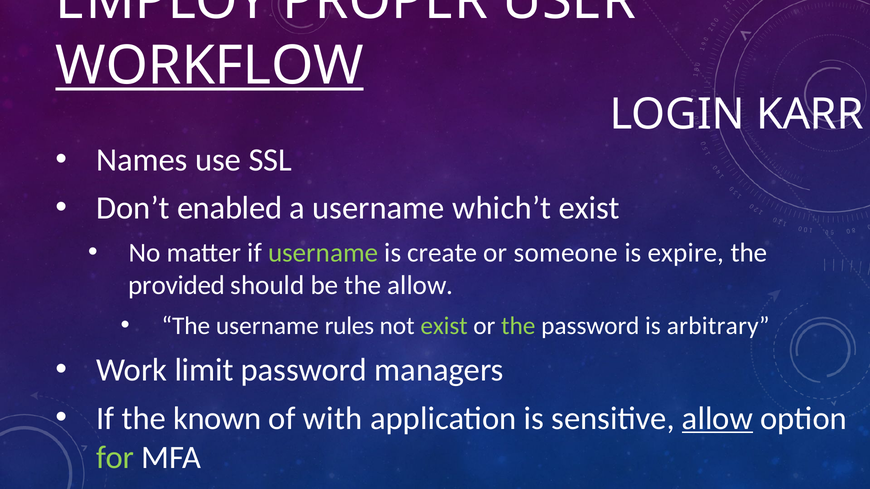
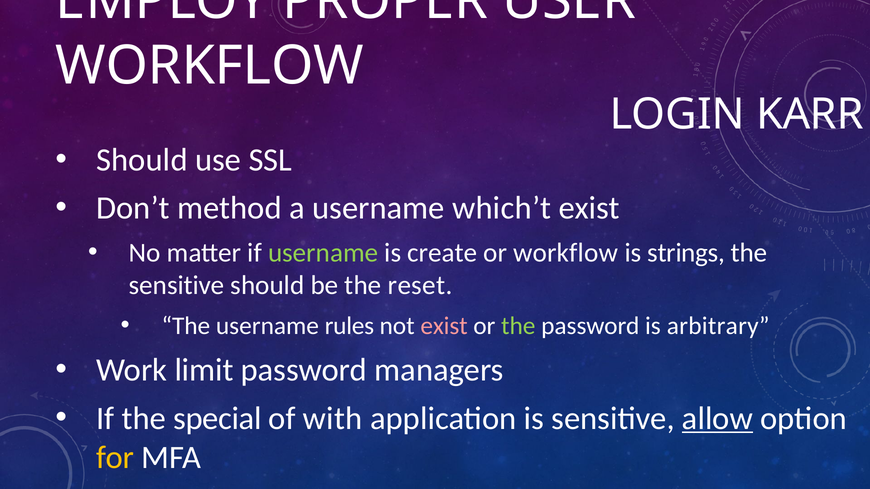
WORKFLOW at (210, 66) underline: present -> none
Names at (142, 160): Names -> Should
enabled: enabled -> method
or someone: someone -> workflow
expire: expire -> strings
provided at (177, 286): provided -> sensitive
the allow: allow -> reset
exist at (444, 326) colour: light green -> pink
known: known -> special
for colour: light green -> yellow
